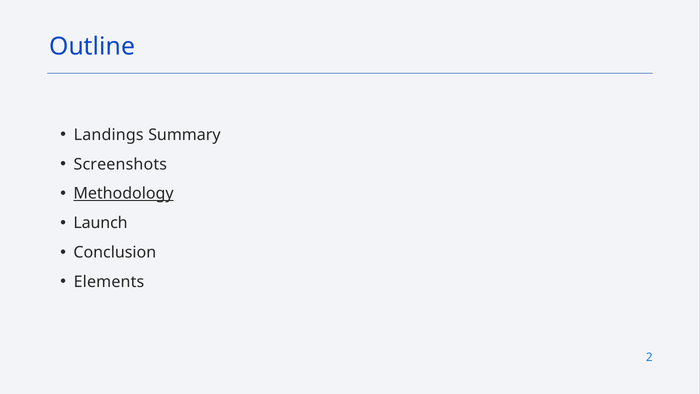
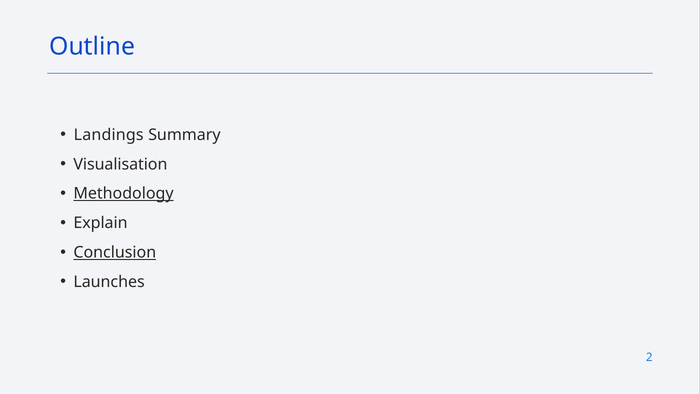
Screenshots: Screenshots -> Visualisation
Launch: Launch -> Explain
Conclusion underline: none -> present
Elements: Elements -> Launches
